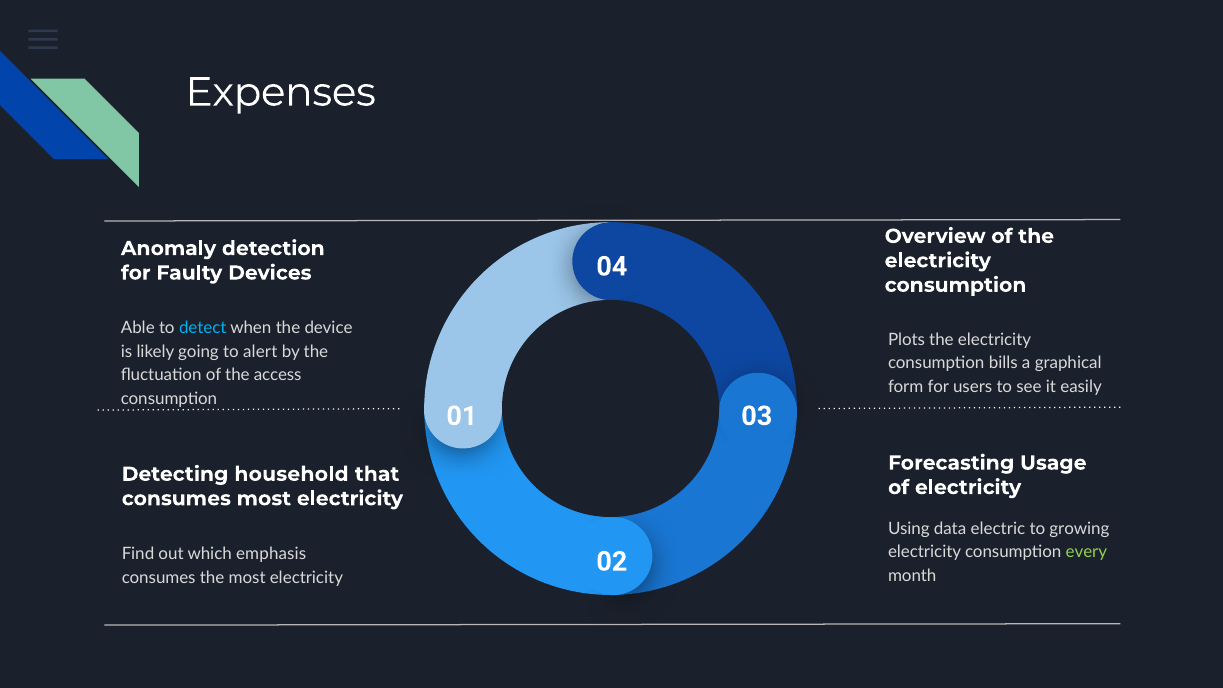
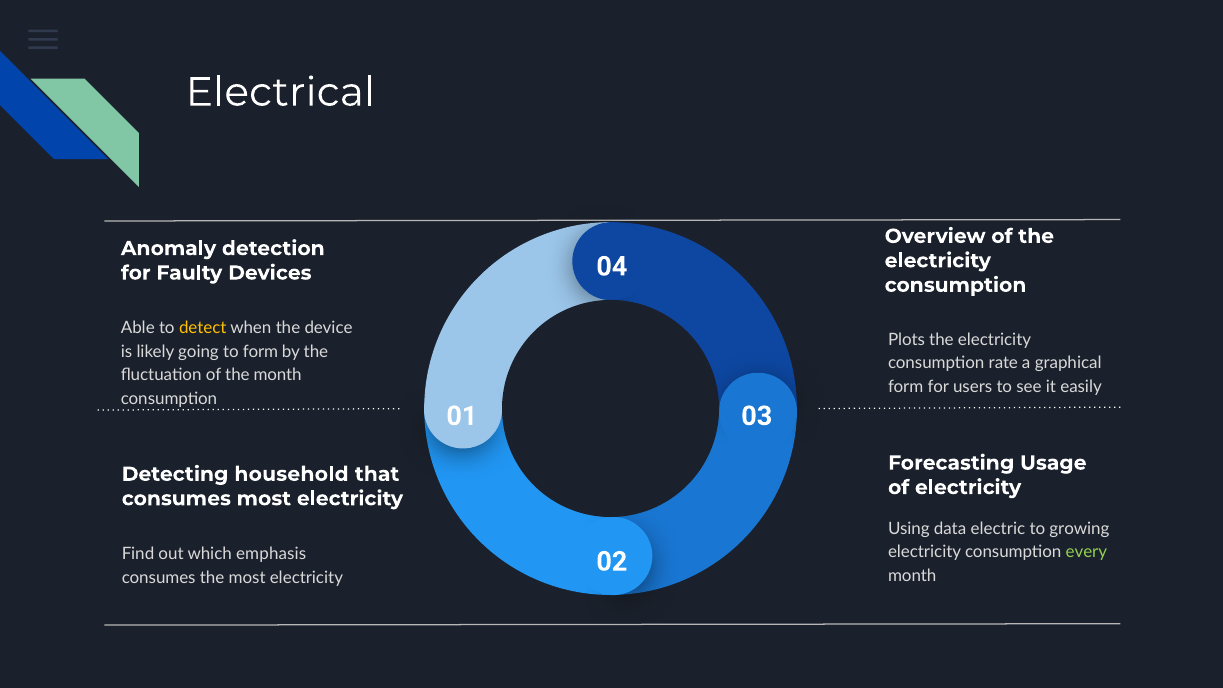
Expenses: Expenses -> Electrical
detect colour: light blue -> yellow
to alert: alert -> form
bills: bills -> rate
the access: access -> month
